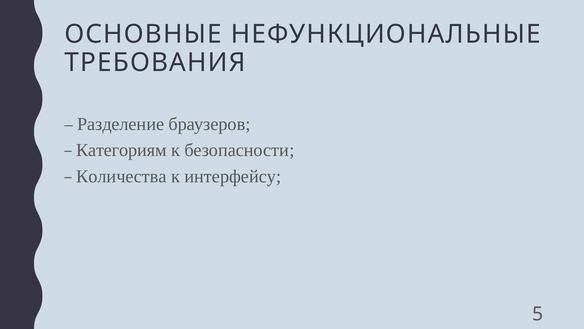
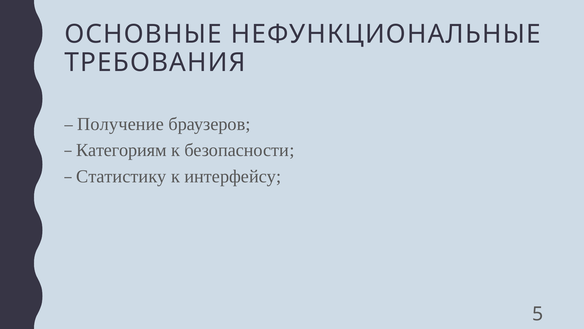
Разделение: Разделение -> Получение
Количества: Количества -> Статистику
